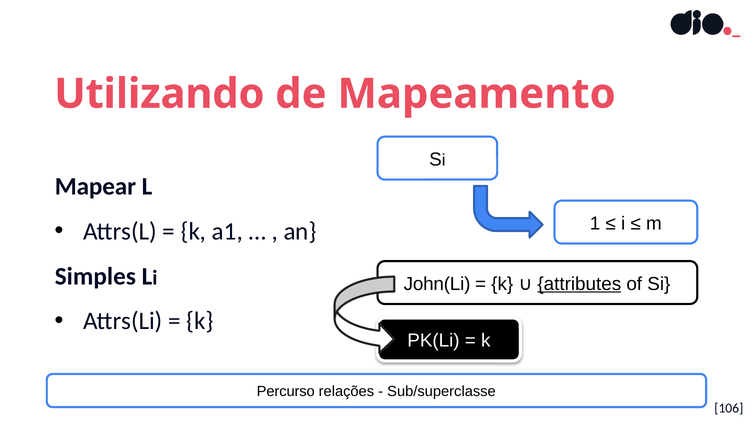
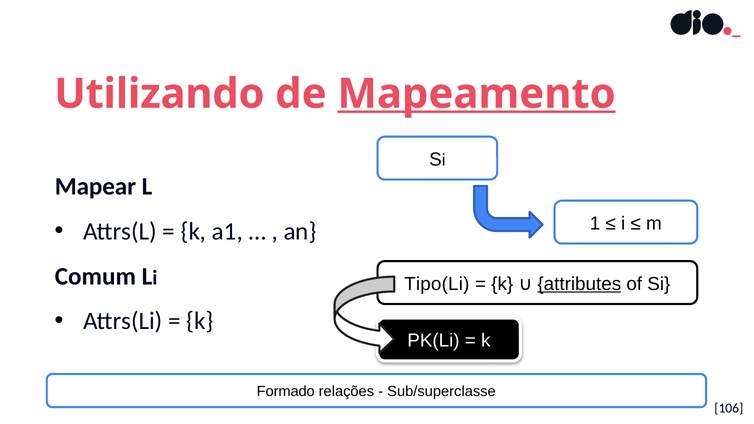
Mapeamento underline: none -> present
Simples: Simples -> Comum
John(Li: John(Li -> Tipo(Li
Percurso: Percurso -> Formado
